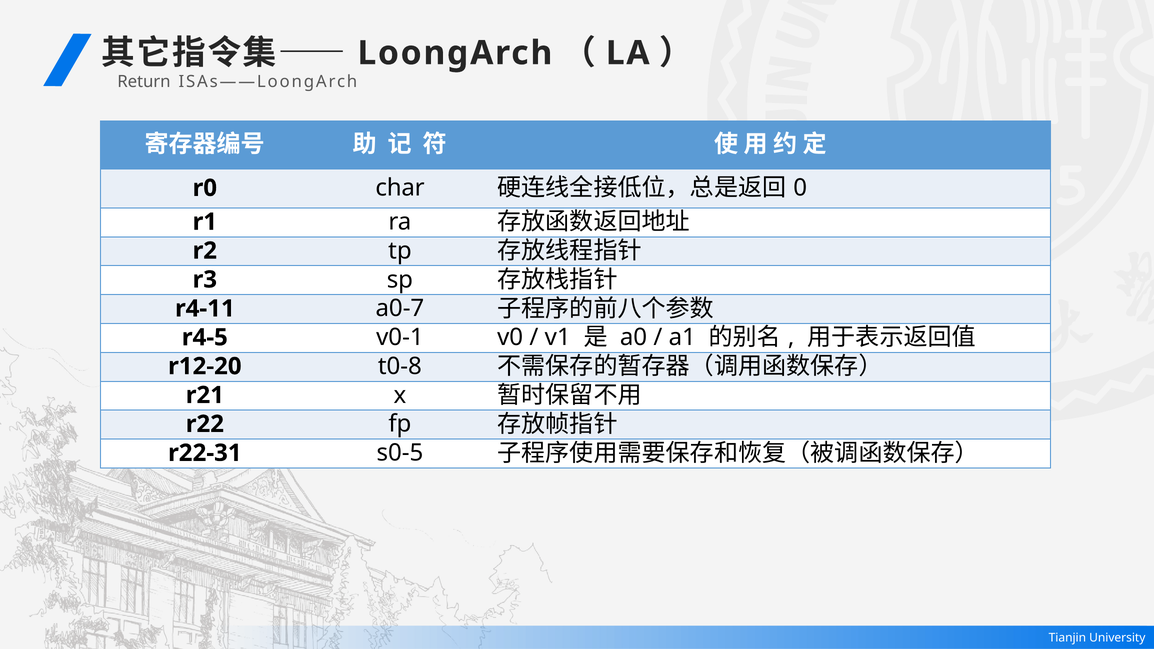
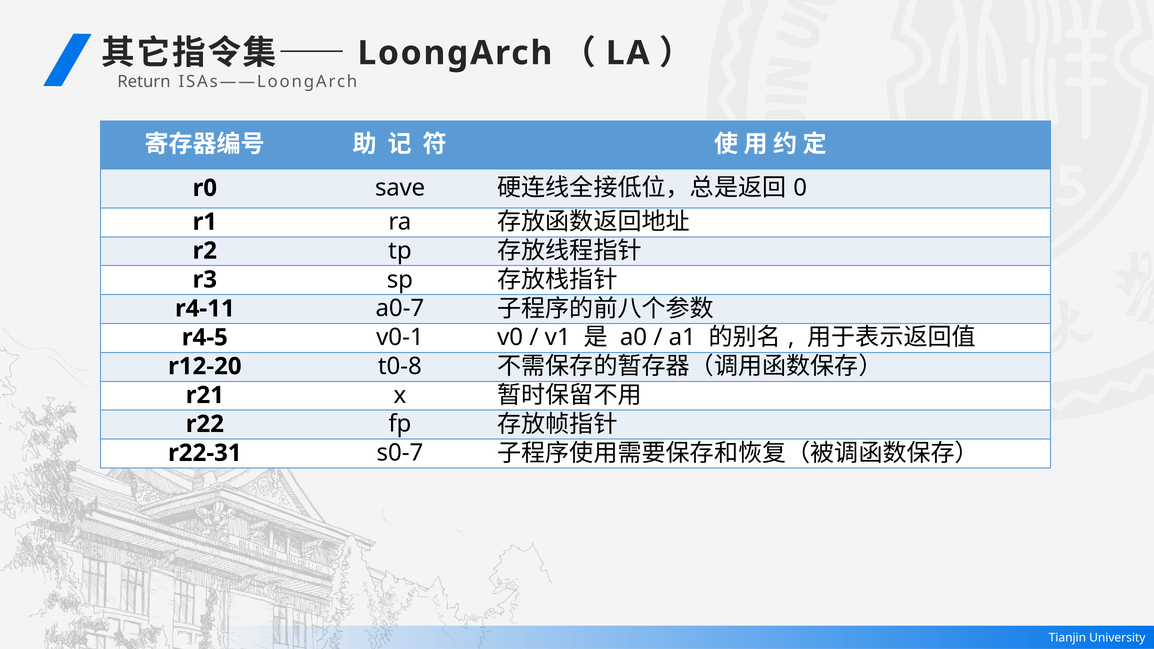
char: char -> save
s0-5: s0-5 -> s0-7
